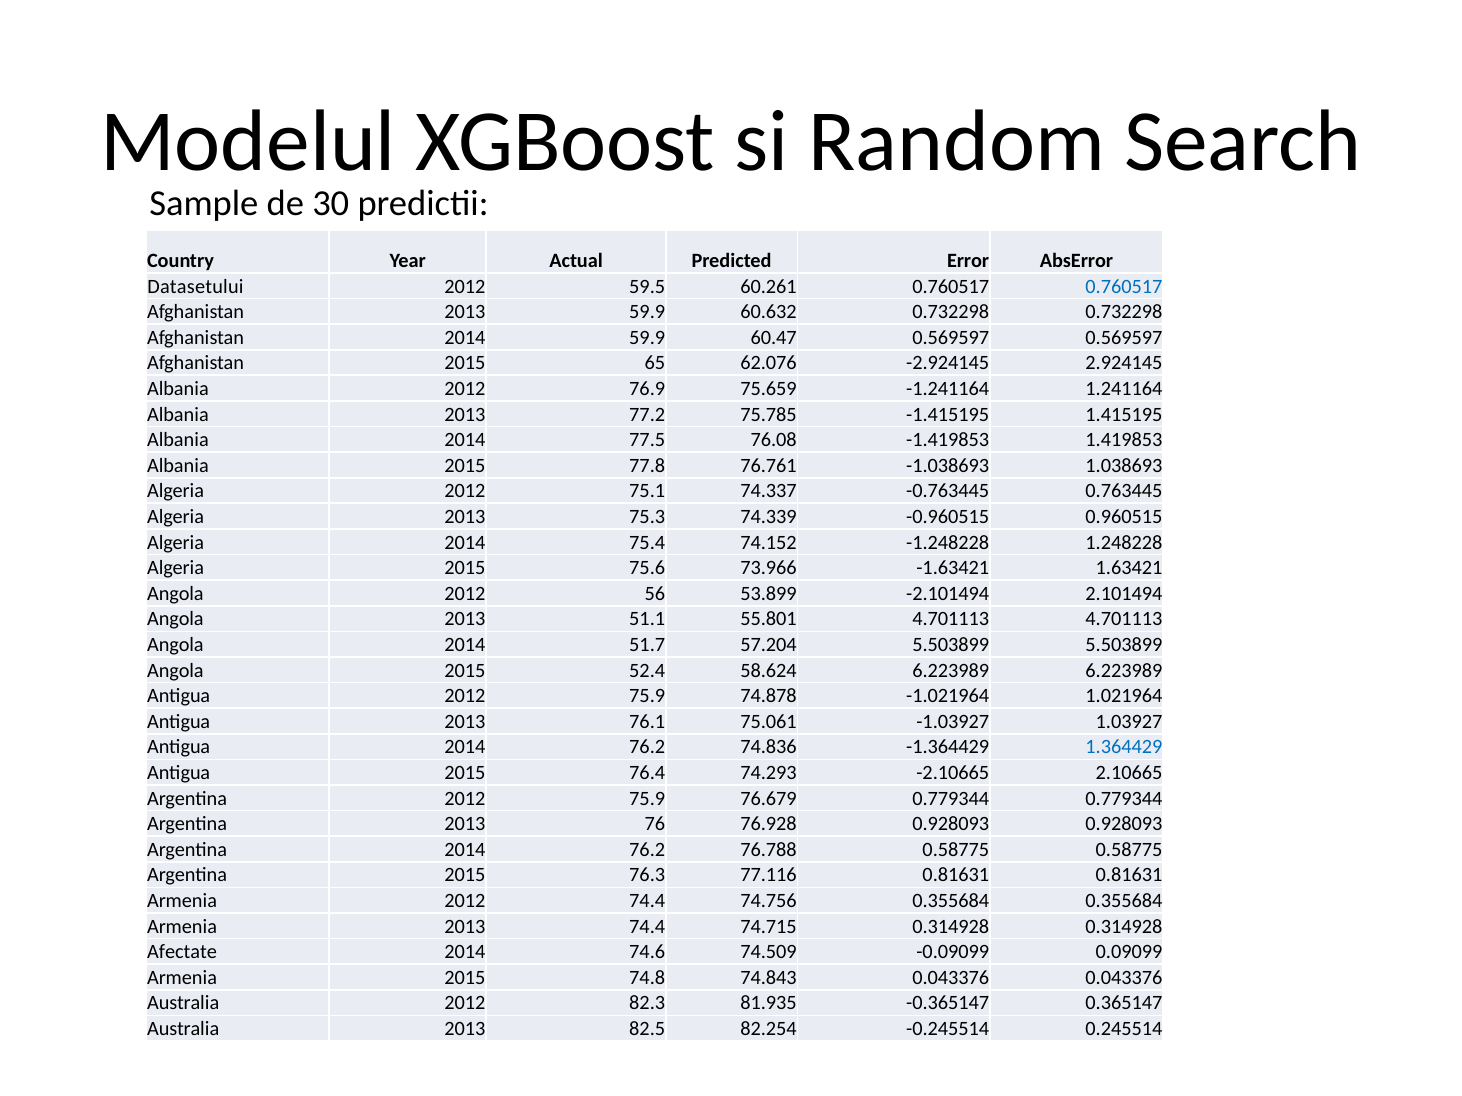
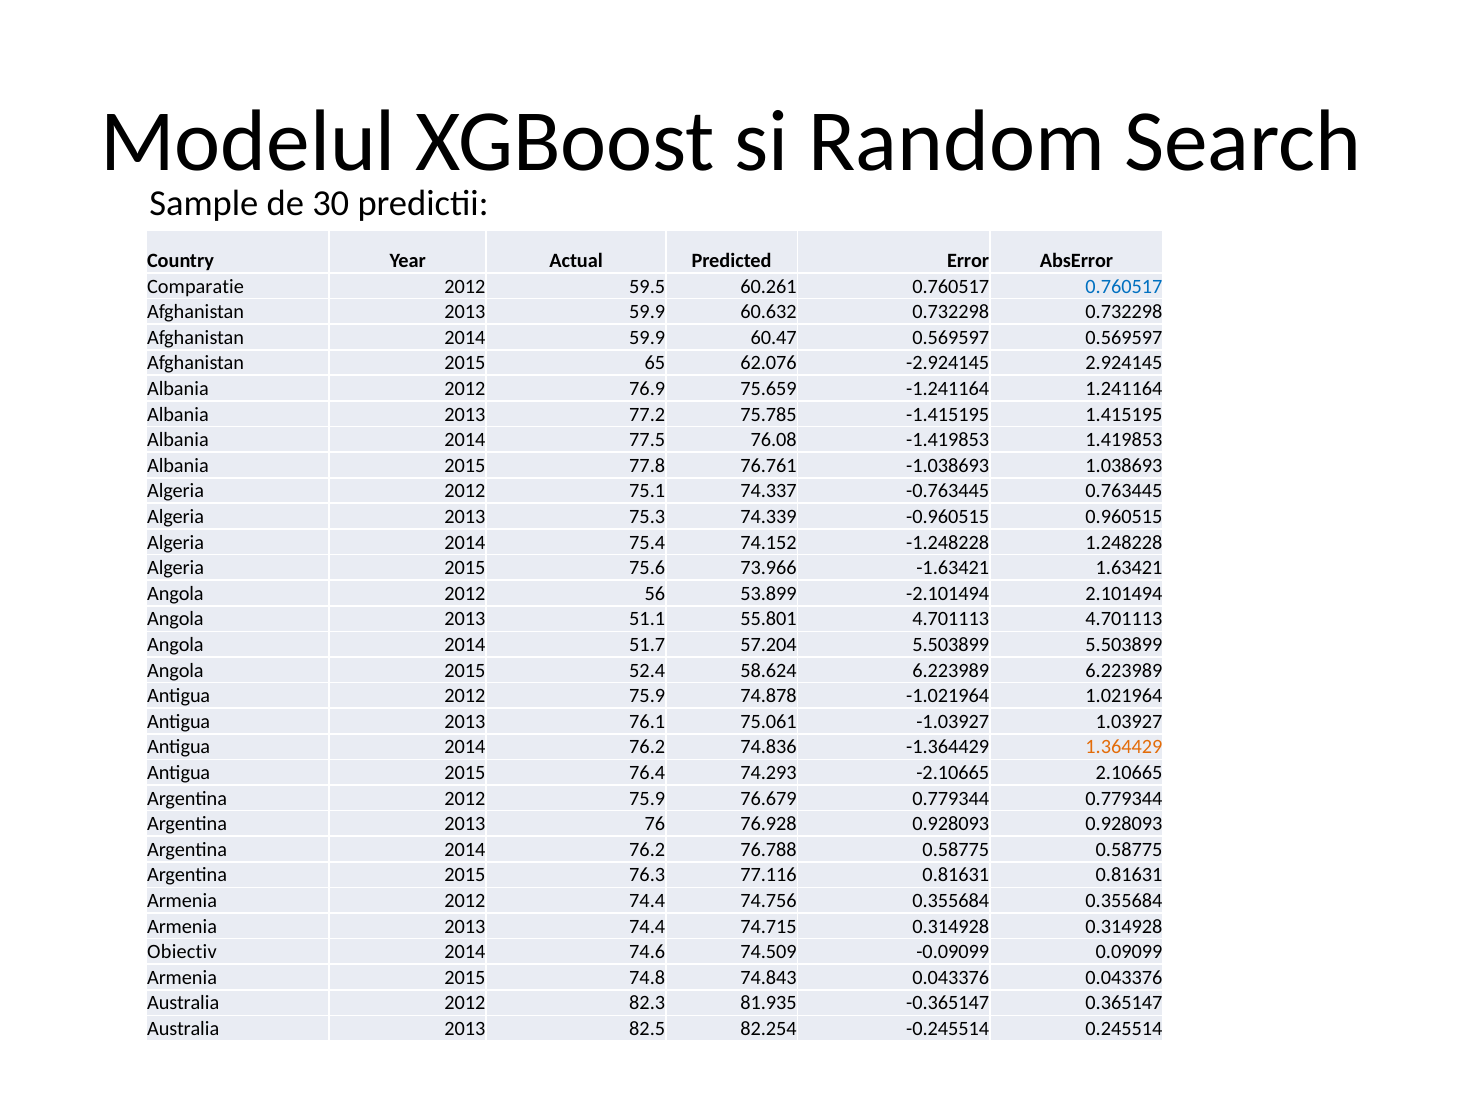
Datasetului: Datasetului -> Comparatie
1.364429 colour: blue -> orange
Afectate: Afectate -> Obiectiv
